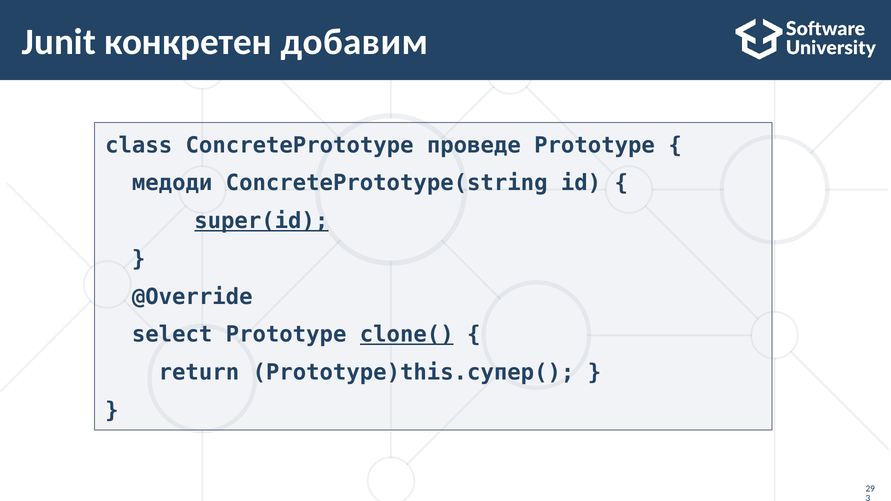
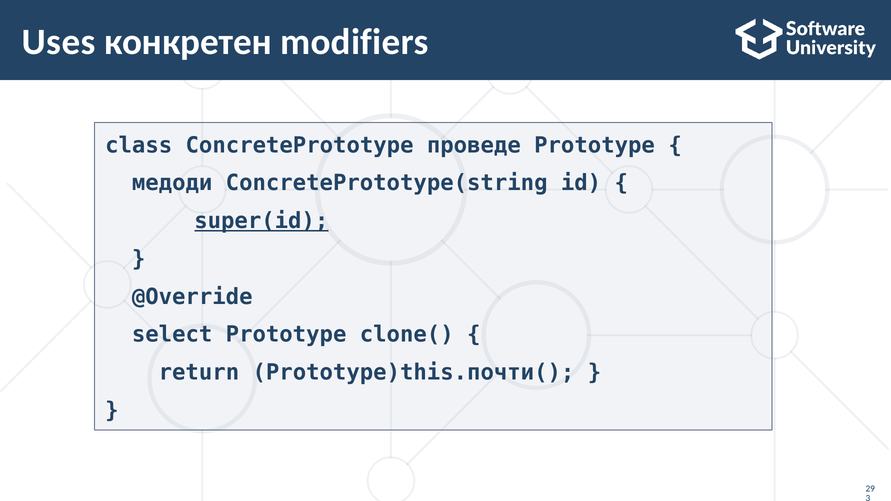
Junit: Junit -> Uses
добавим: добавим -> modifiers
clone( underline: present -> none
Prototype)this.супер(: Prototype)this.супер( -> Prototype)this.почти(
